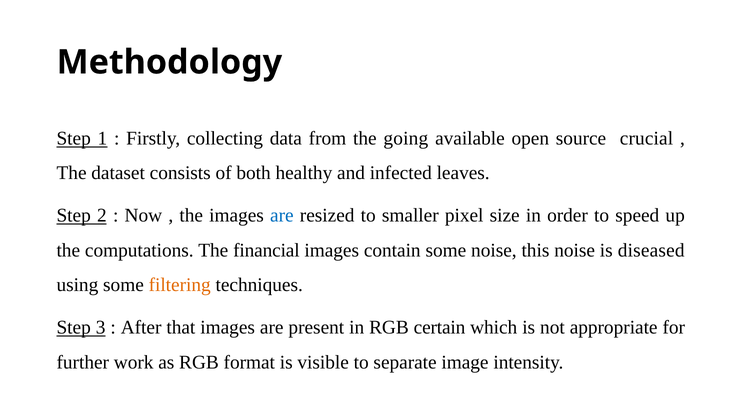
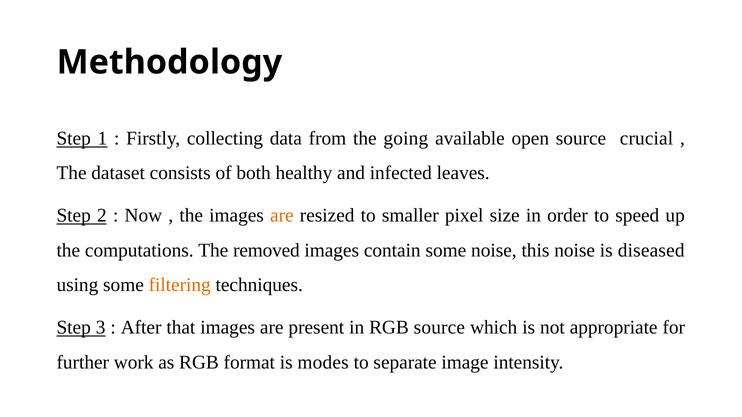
are at (282, 216) colour: blue -> orange
financial: financial -> removed
RGB certain: certain -> source
visible: visible -> modes
